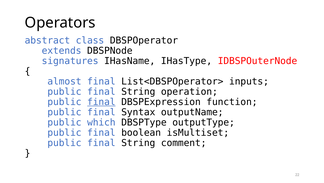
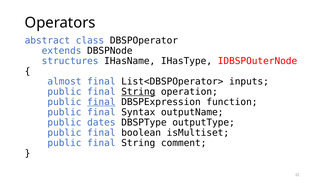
signatures: signatures -> structures
String at (138, 91) underline: none -> present
which: which -> dates
